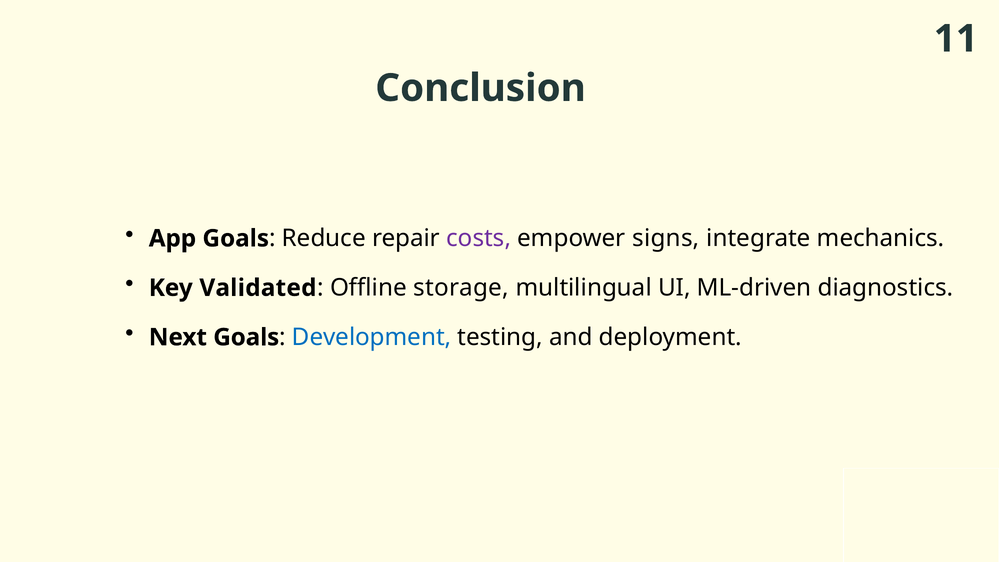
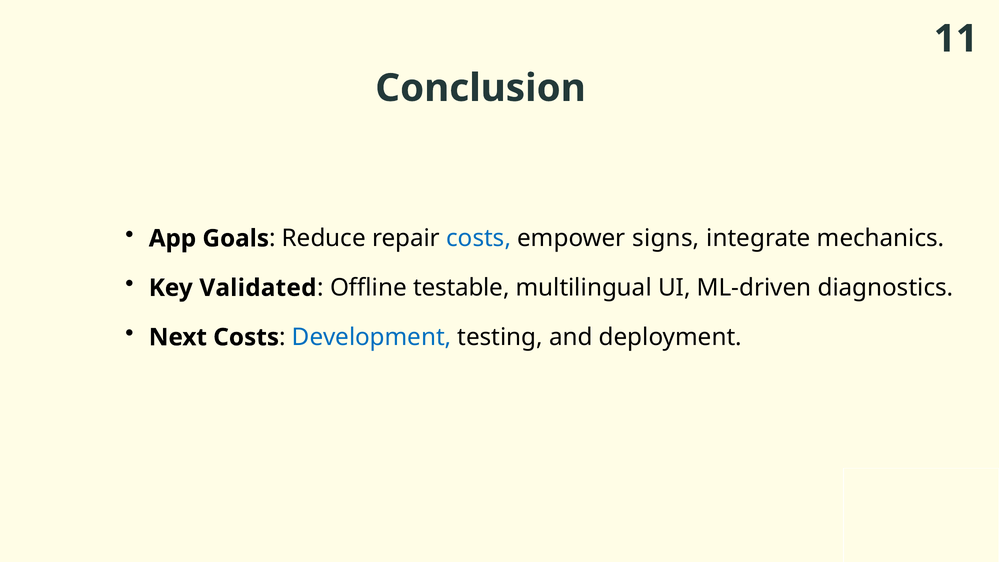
costs at (479, 238) colour: purple -> blue
storage: storage -> testable
Next Goals: Goals -> Costs
